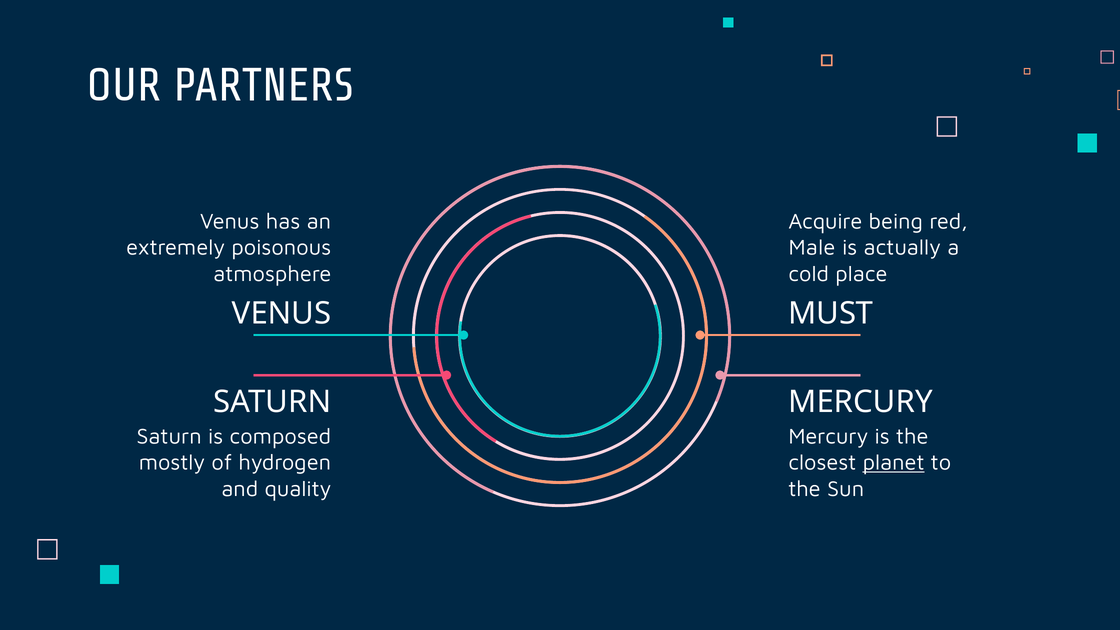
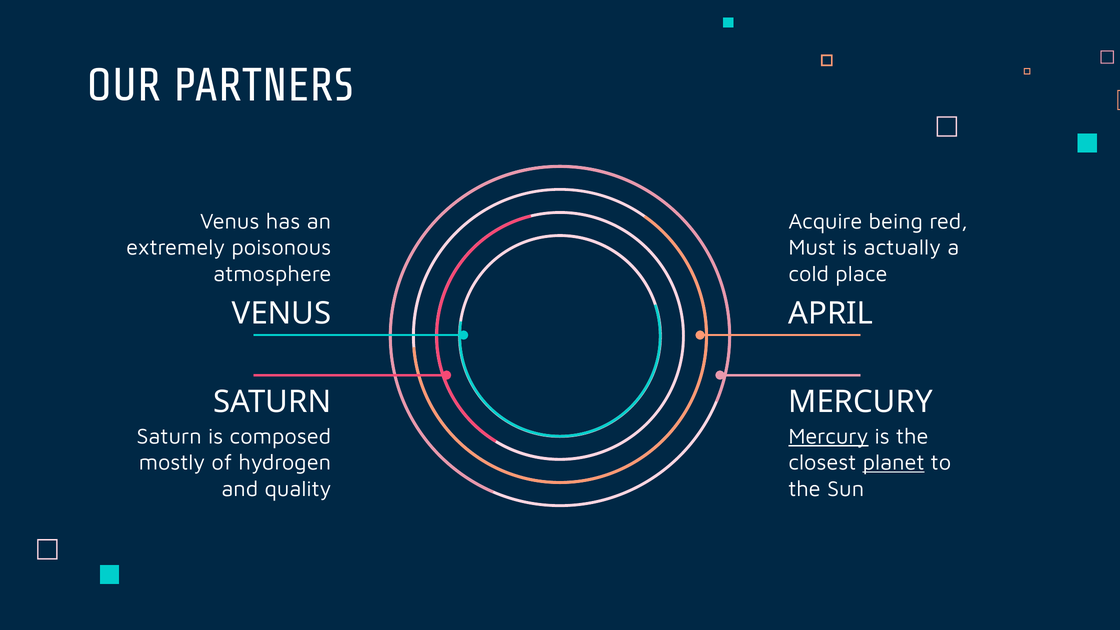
Male: Male -> Must
MUST: MUST -> APRIL
Mercury at (828, 437) underline: none -> present
